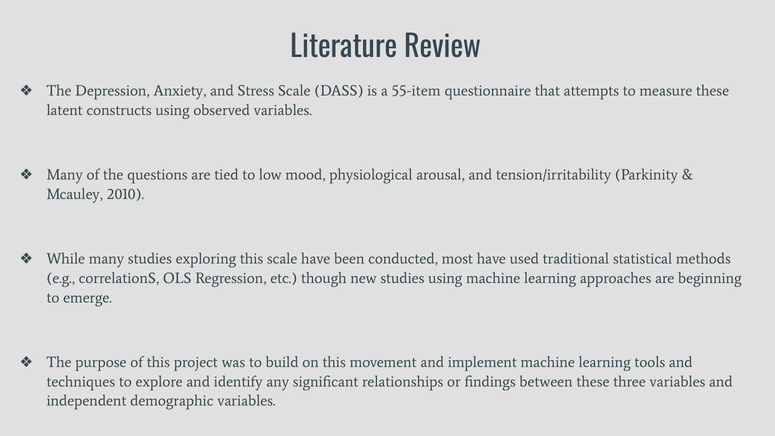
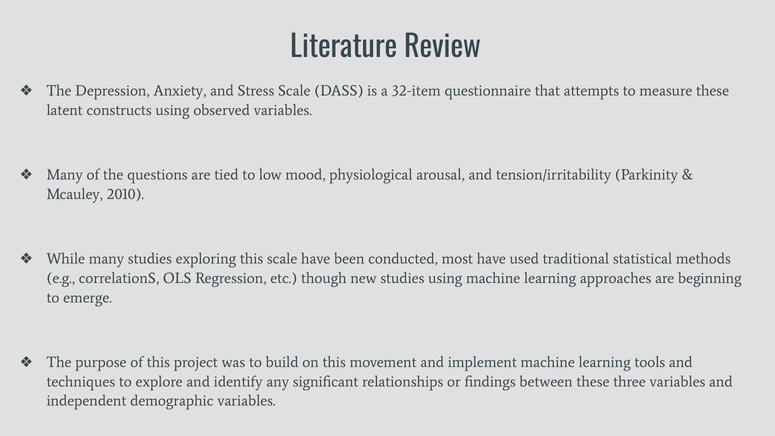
55-item: 55-item -> 32-item
